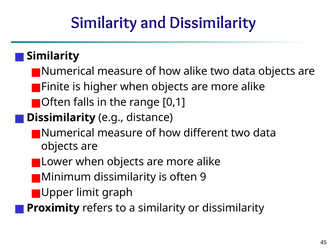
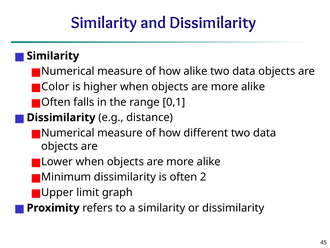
Finite: Finite -> Color
9: 9 -> 2
